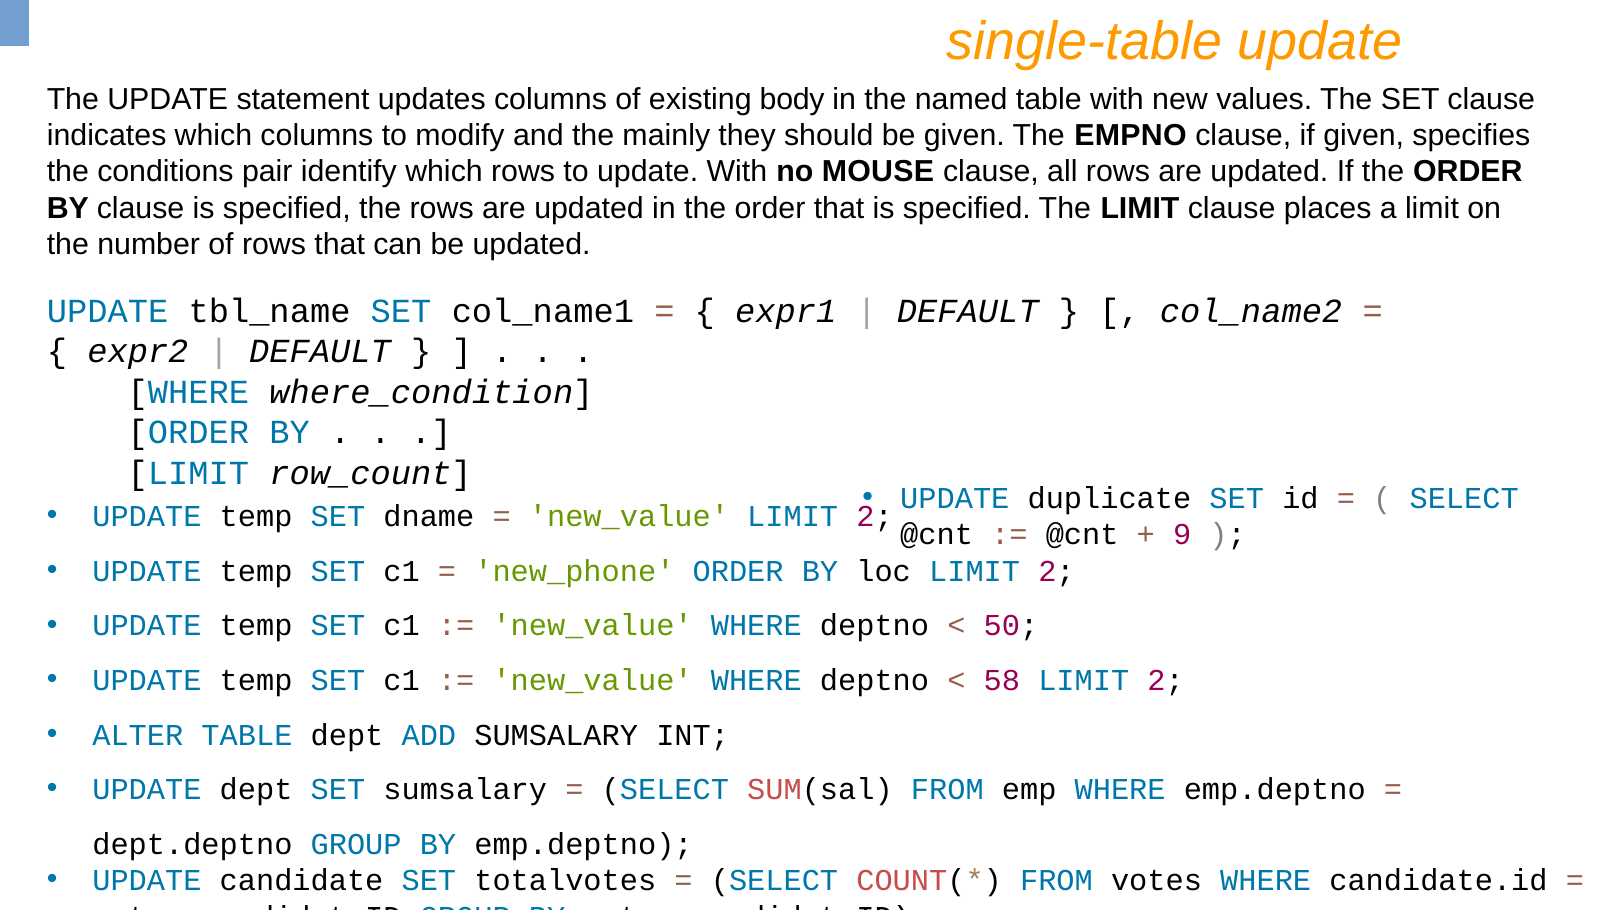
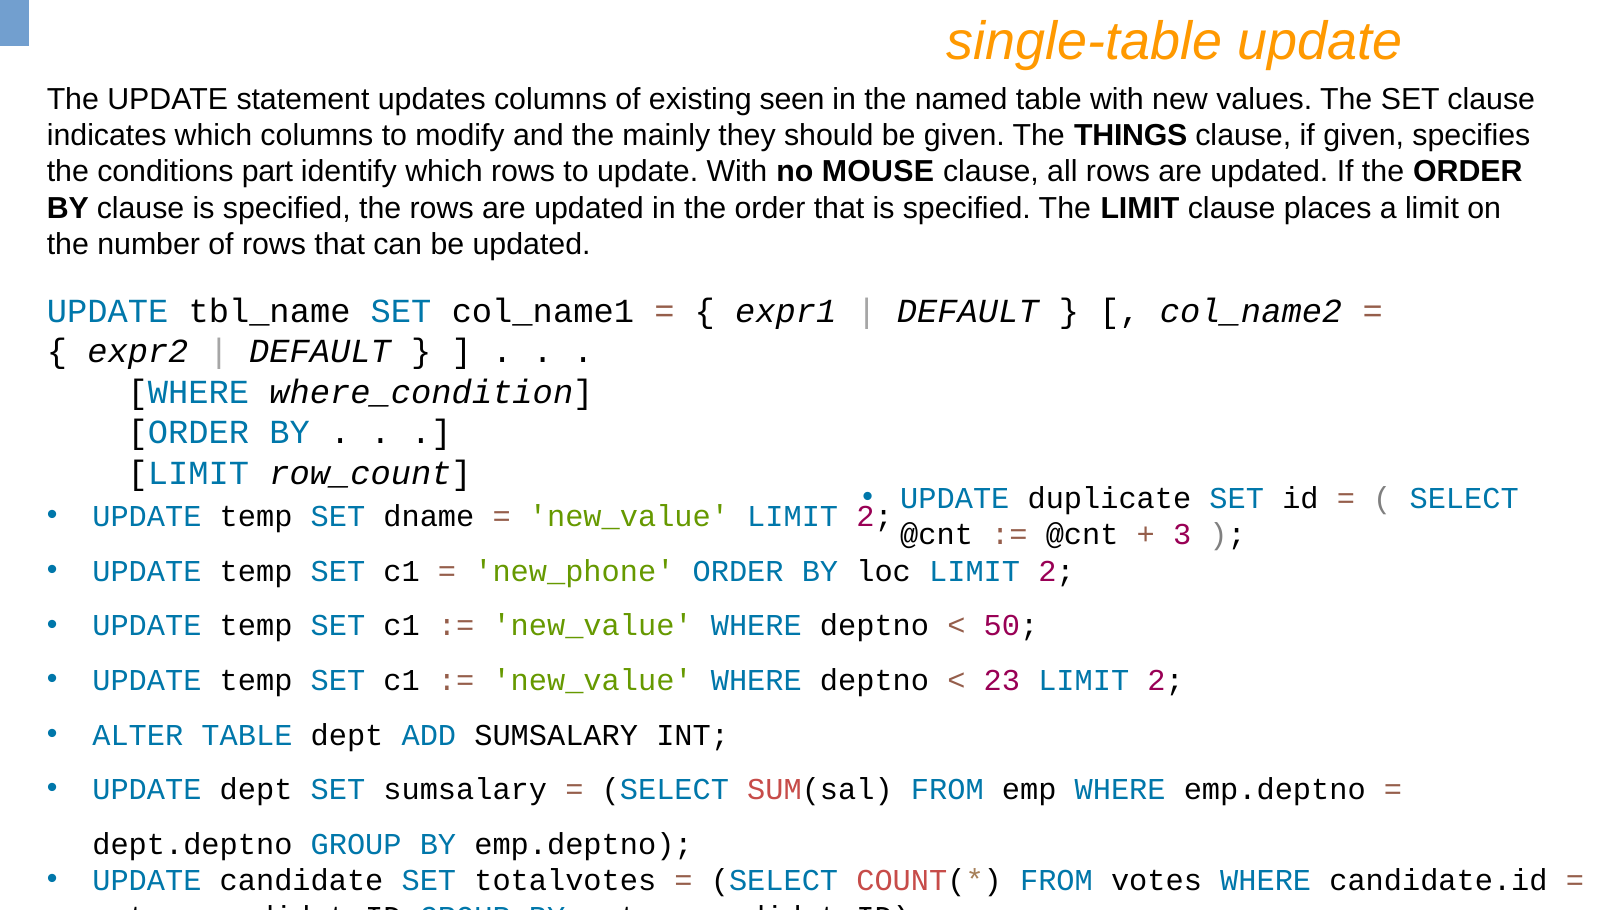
body: body -> seen
EMPNO: EMPNO -> THINGS
pair: pair -> part
9: 9 -> 3
58: 58 -> 23
